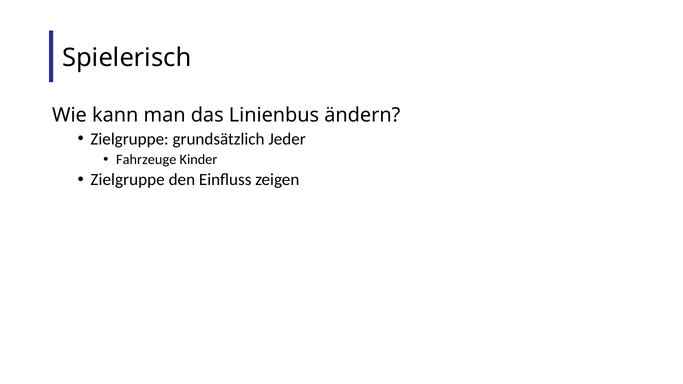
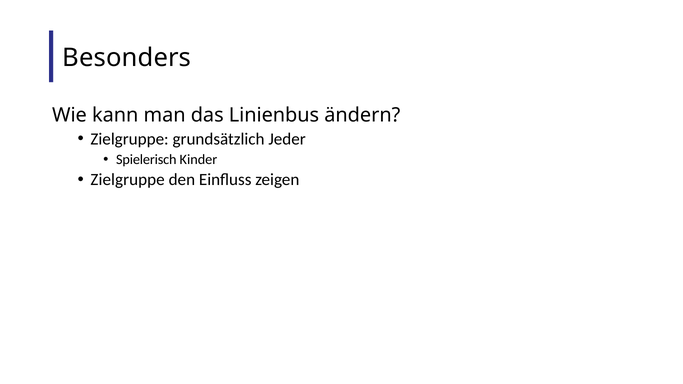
Spielerisch: Spielerisch -> Besonders
Fahrzeuge: Fahrzeuge -> Spielerisch
